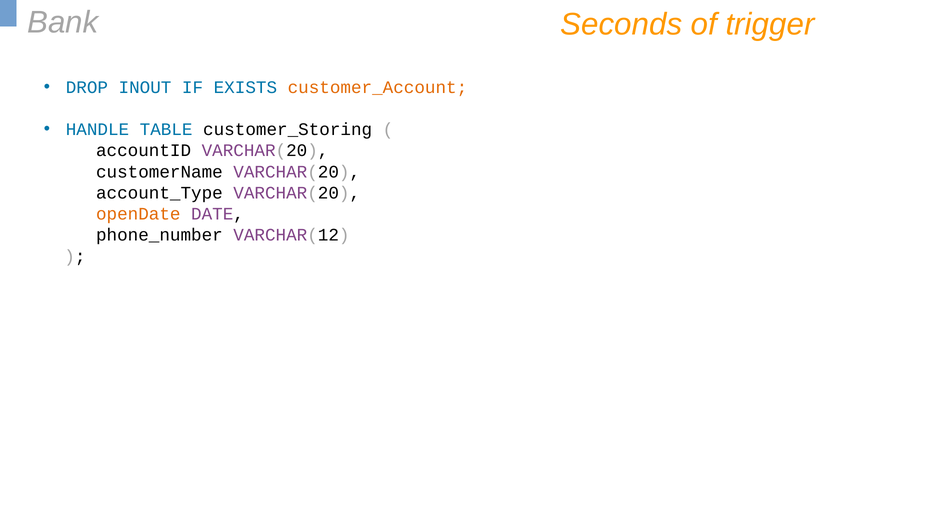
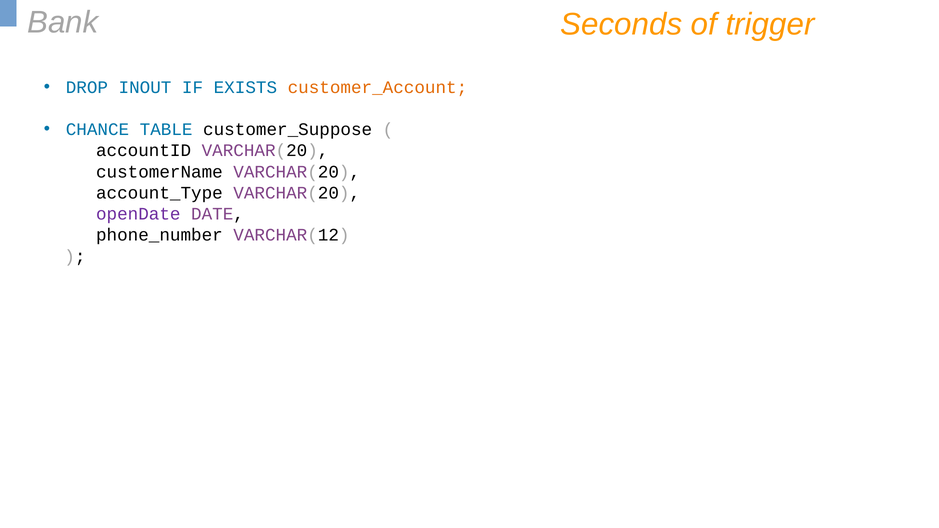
HANDLE: HANDLE -> CHANCE
customer_Storing: customer_Storing -> customer_Suppose
openDate colour: orange -> purple
